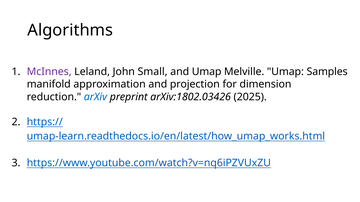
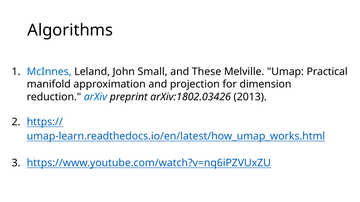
McInnes colour: purple -> blue
and Umap: Umap -> These
Samples: Samples -> Practical
2025: 2025 -> 2013
